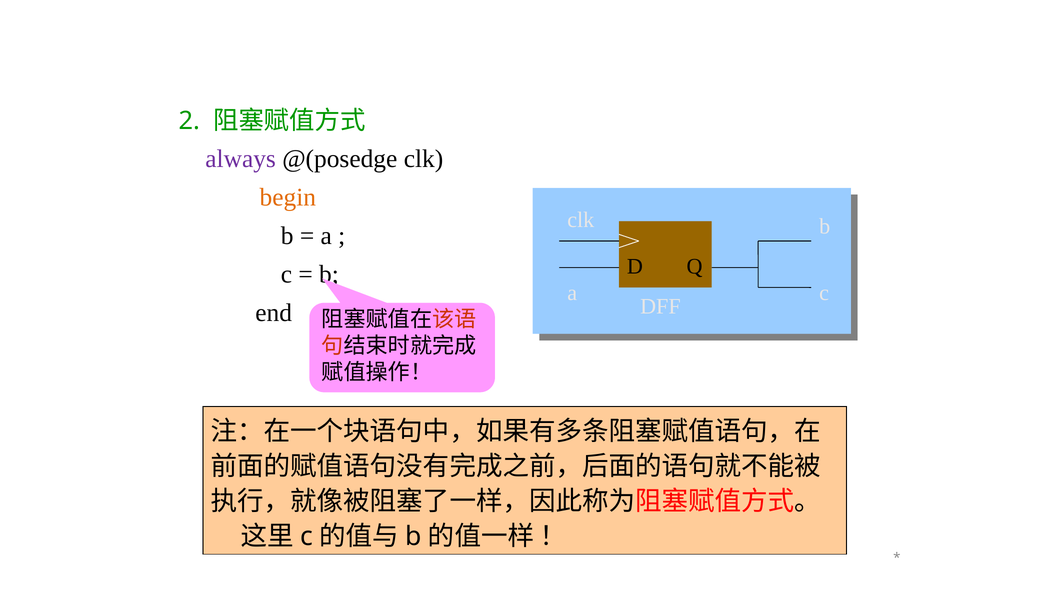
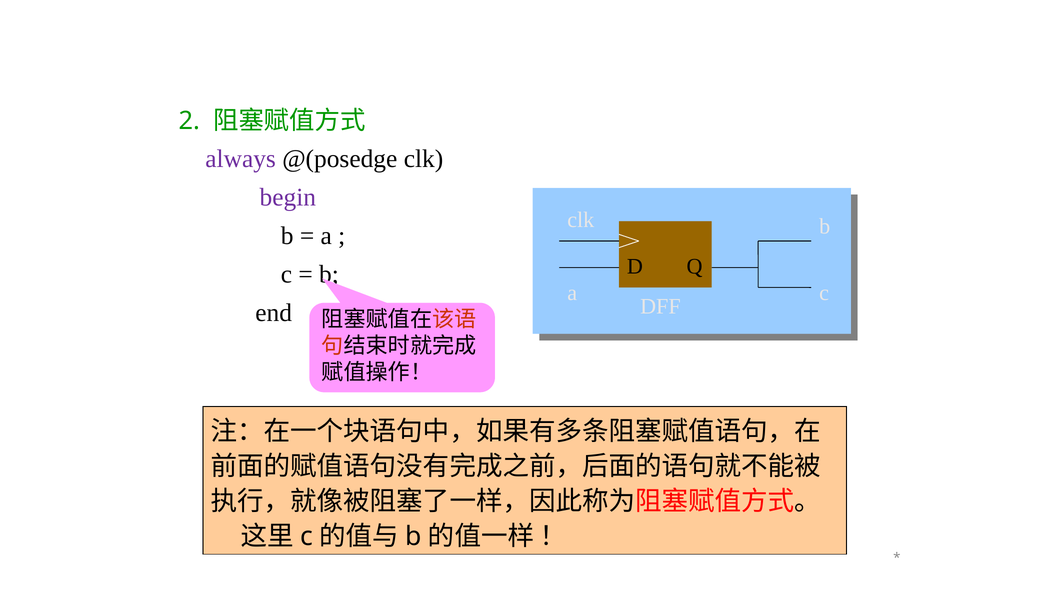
begin colour: orange -> purple
